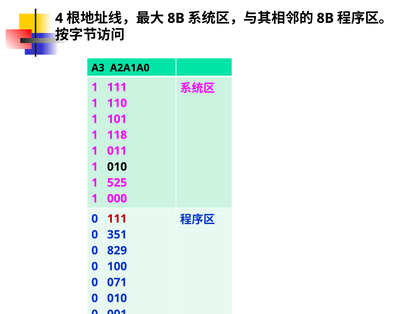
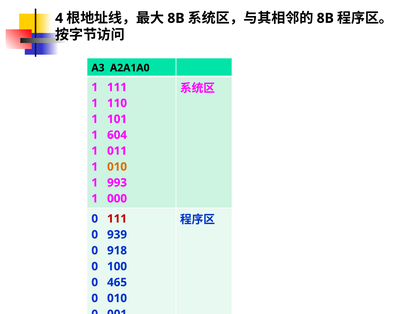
118: 118 -> 604
010 at (117, 167) colour: black -> orange
525: 525 -> 993
351: 351 -> 939
829: 829 -> 918
071: 071 -> 465
